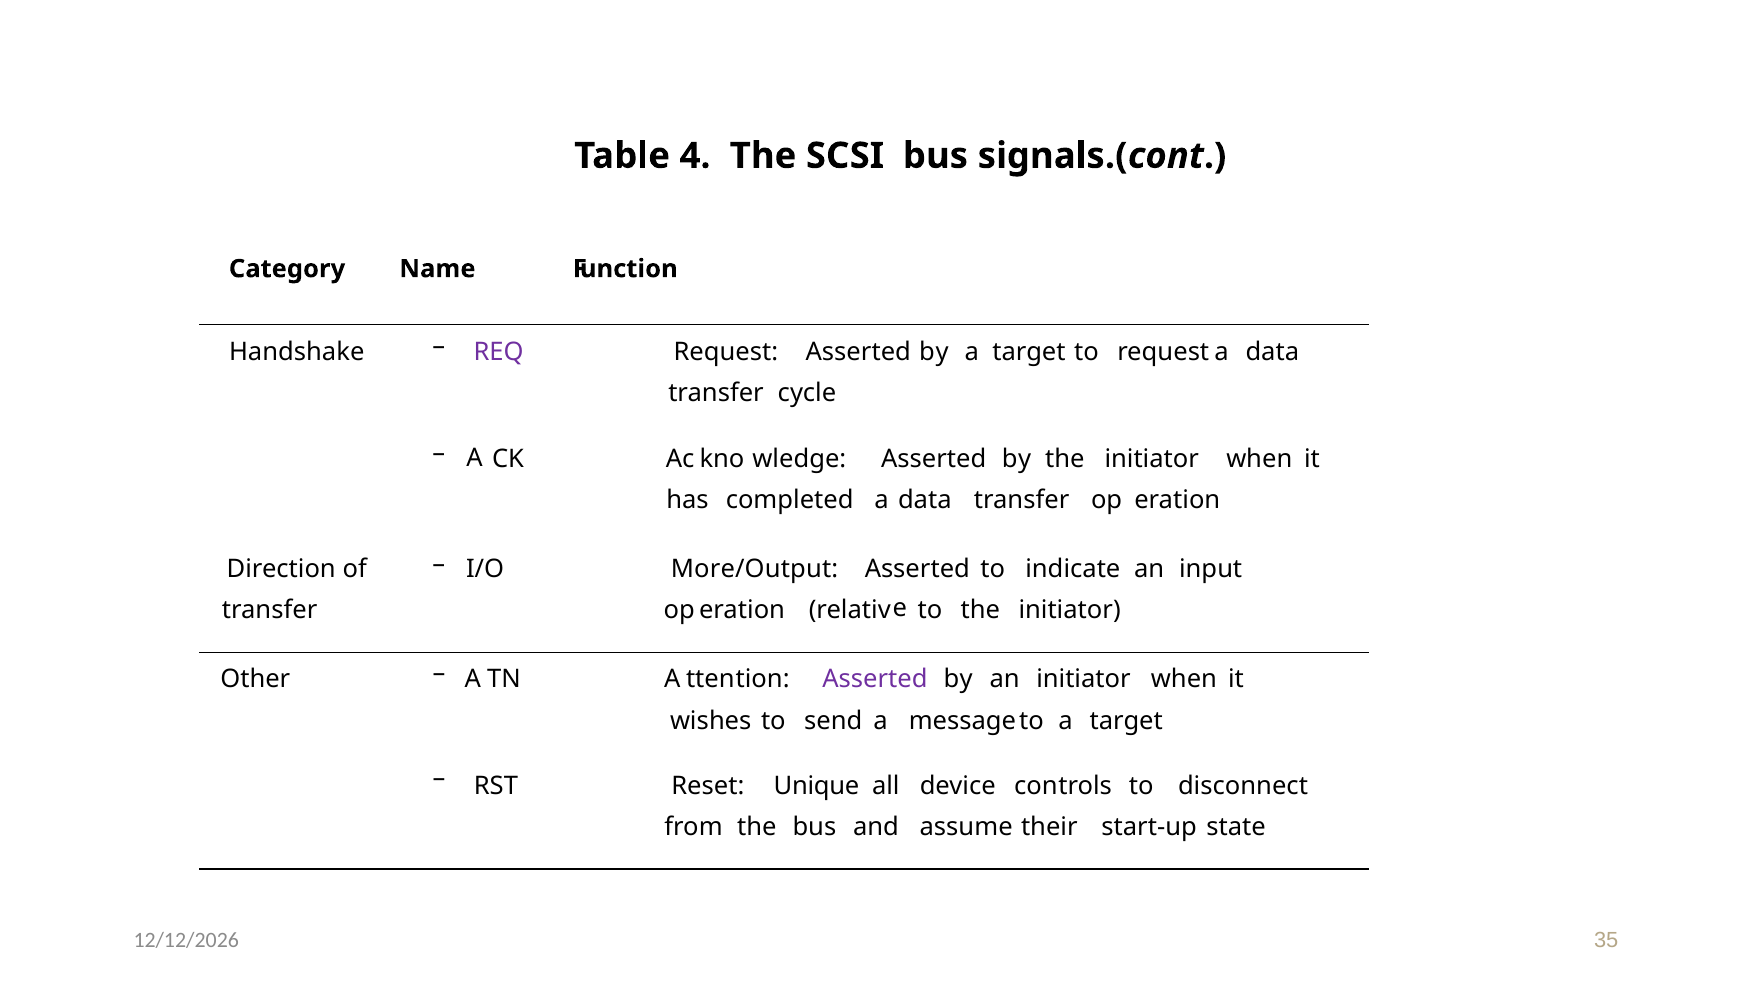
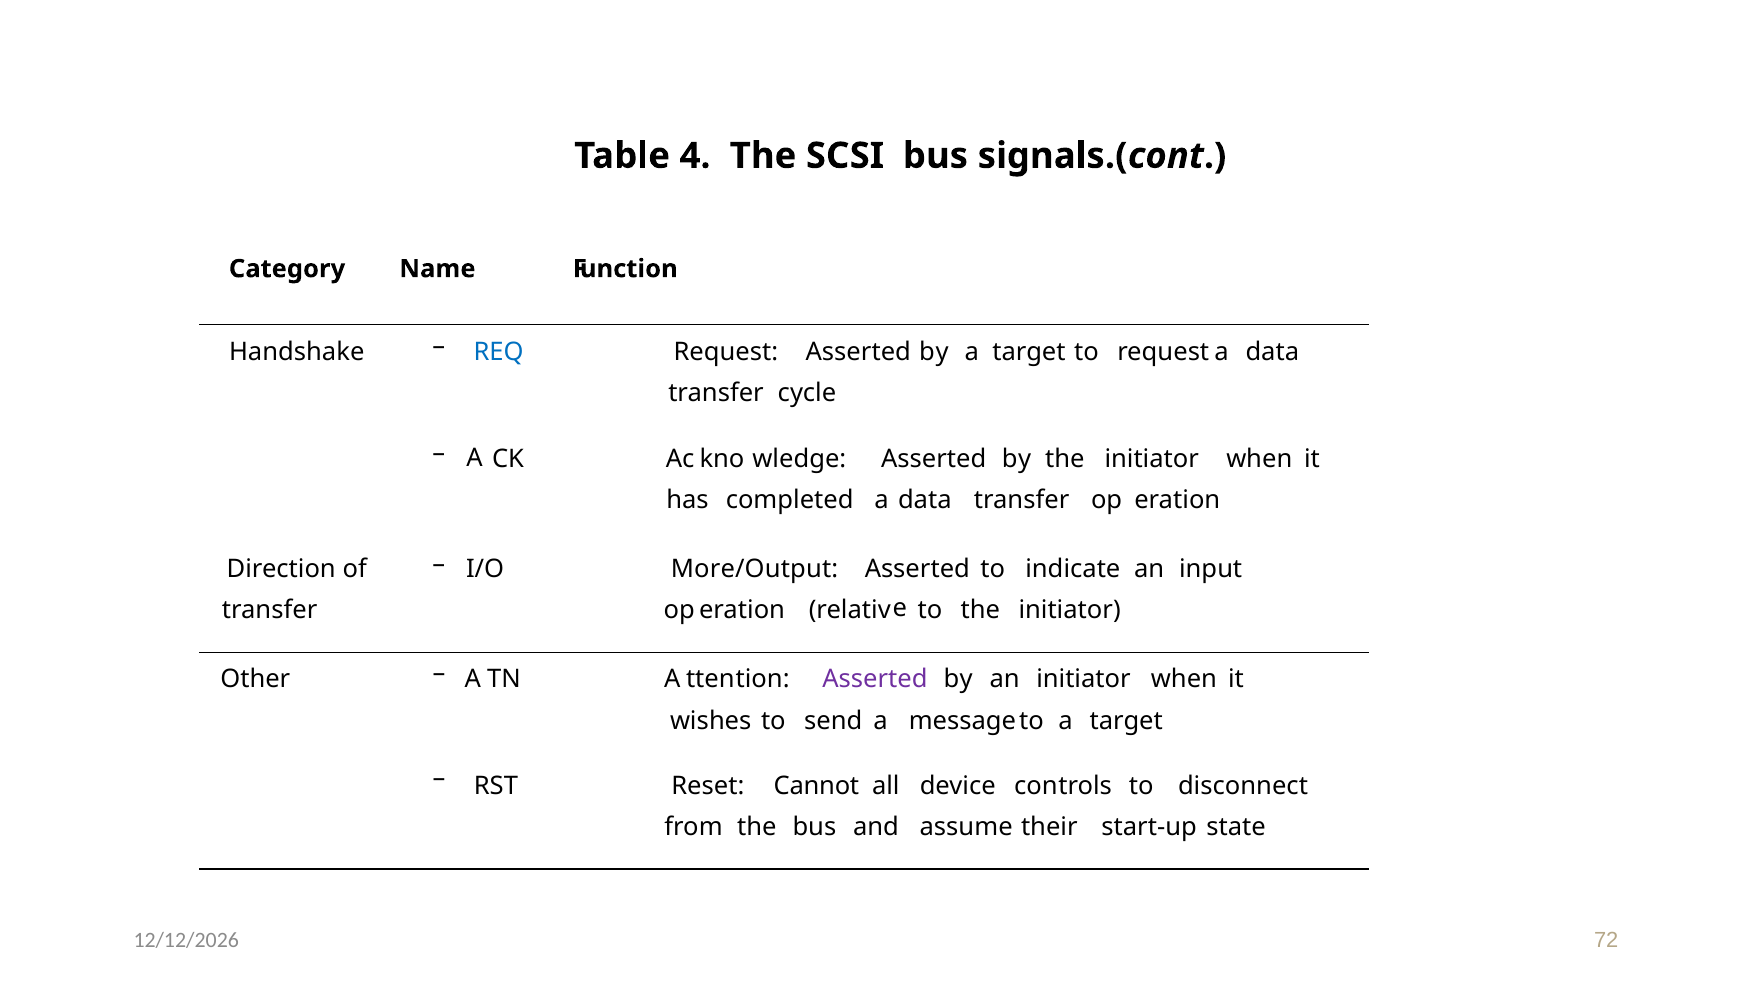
REQ colour: purple -> blue
Unique: Unique -> Cannot
35: 35 -> 72
